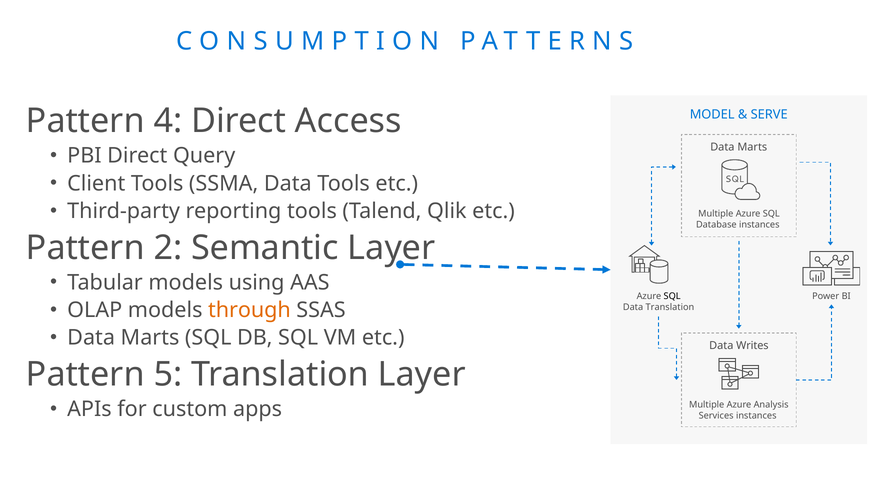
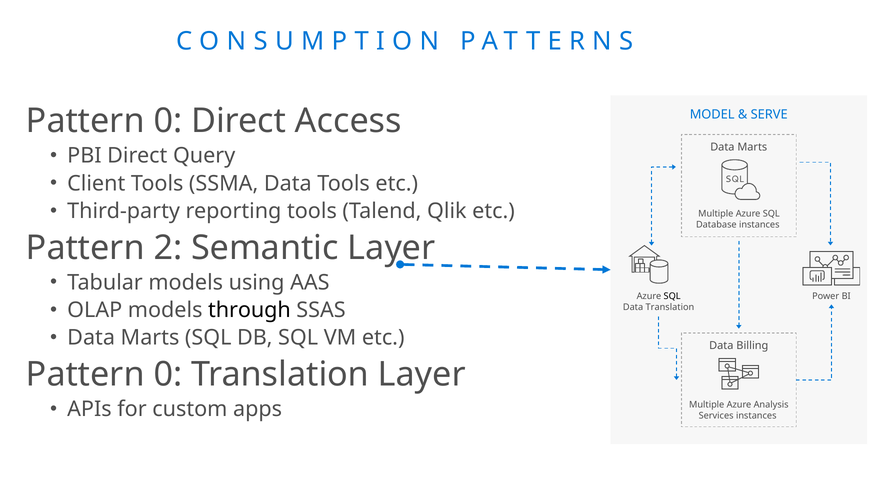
4 at (168, 121): 4 -> 0
through colour: orange -> black
Writes: Writes -> Billing
5 at (168, 374): 5 -> 0
